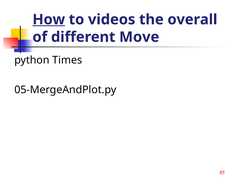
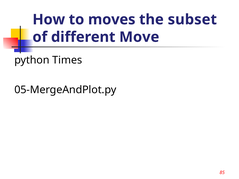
How underline: present -> none
videos: videos -> moves
overall: overall -> subset
